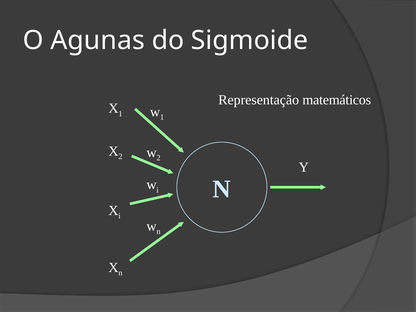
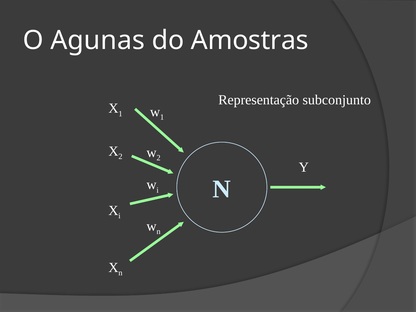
Sigmoide: Sigmoide -> Amostras
matemáticos: matemáticos -> subconjunto
